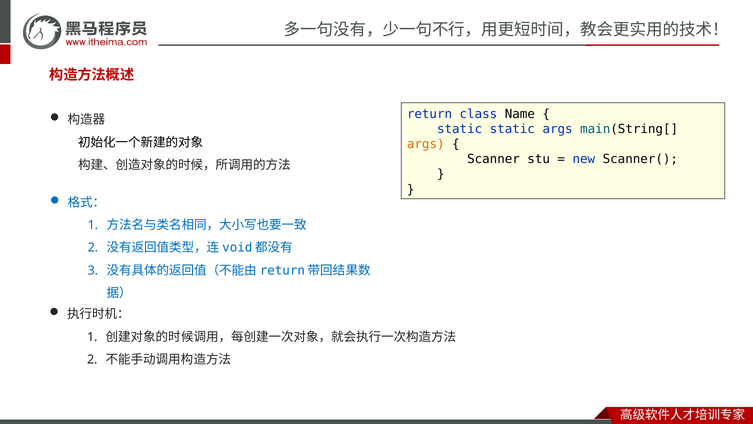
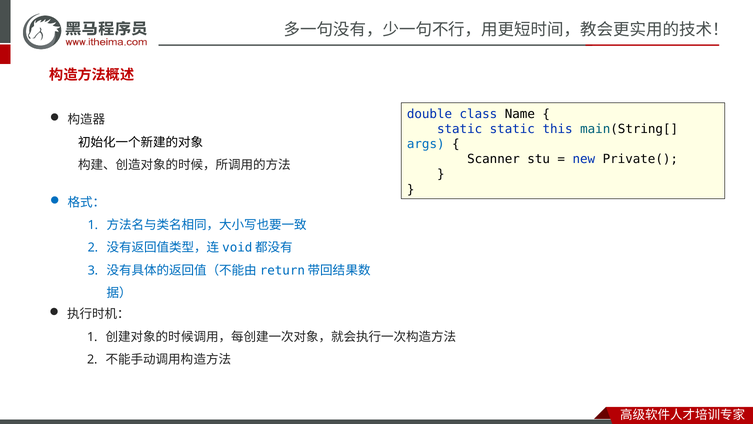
return: return -> double
static args: args -> this
args at (426, 144) colour: orange -> blue
Scanner(: Scanner( -> Private(
